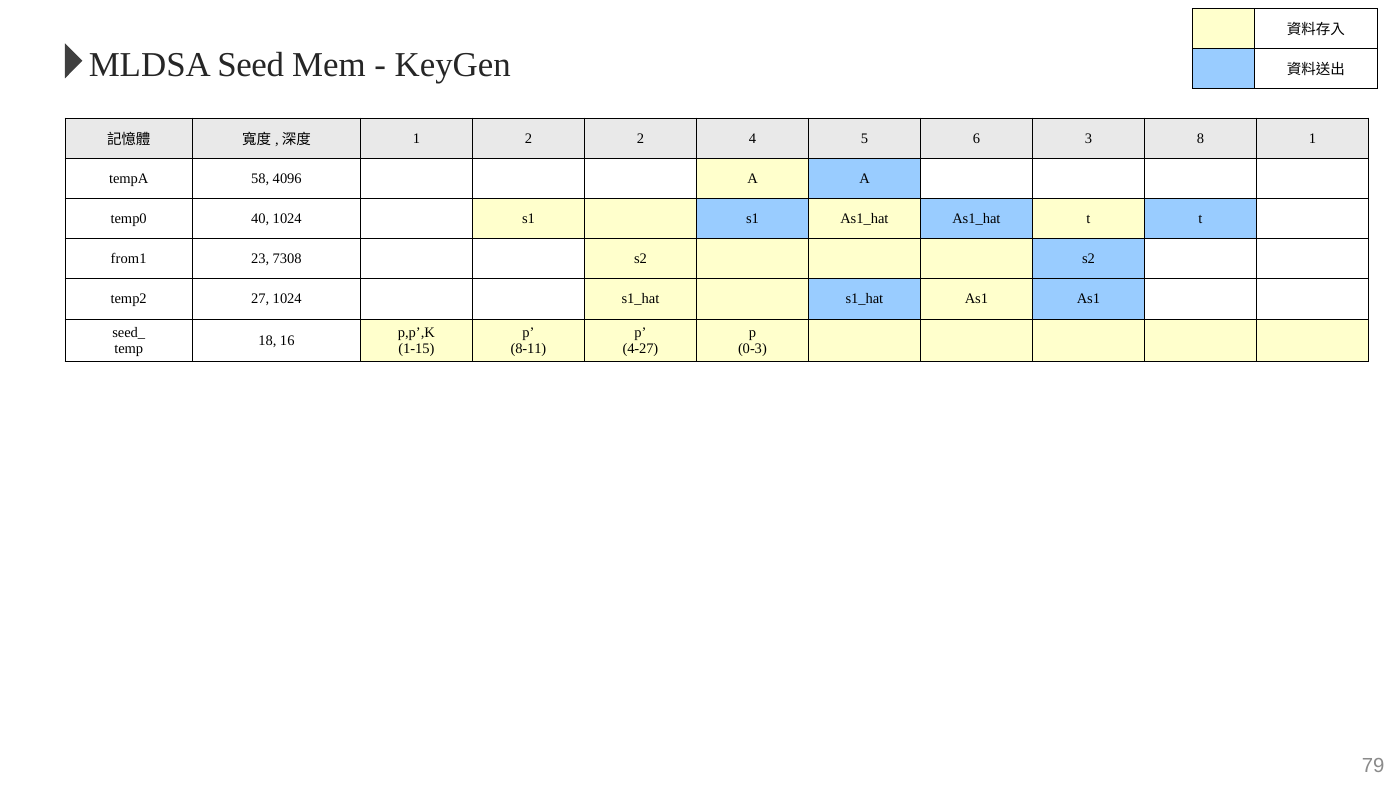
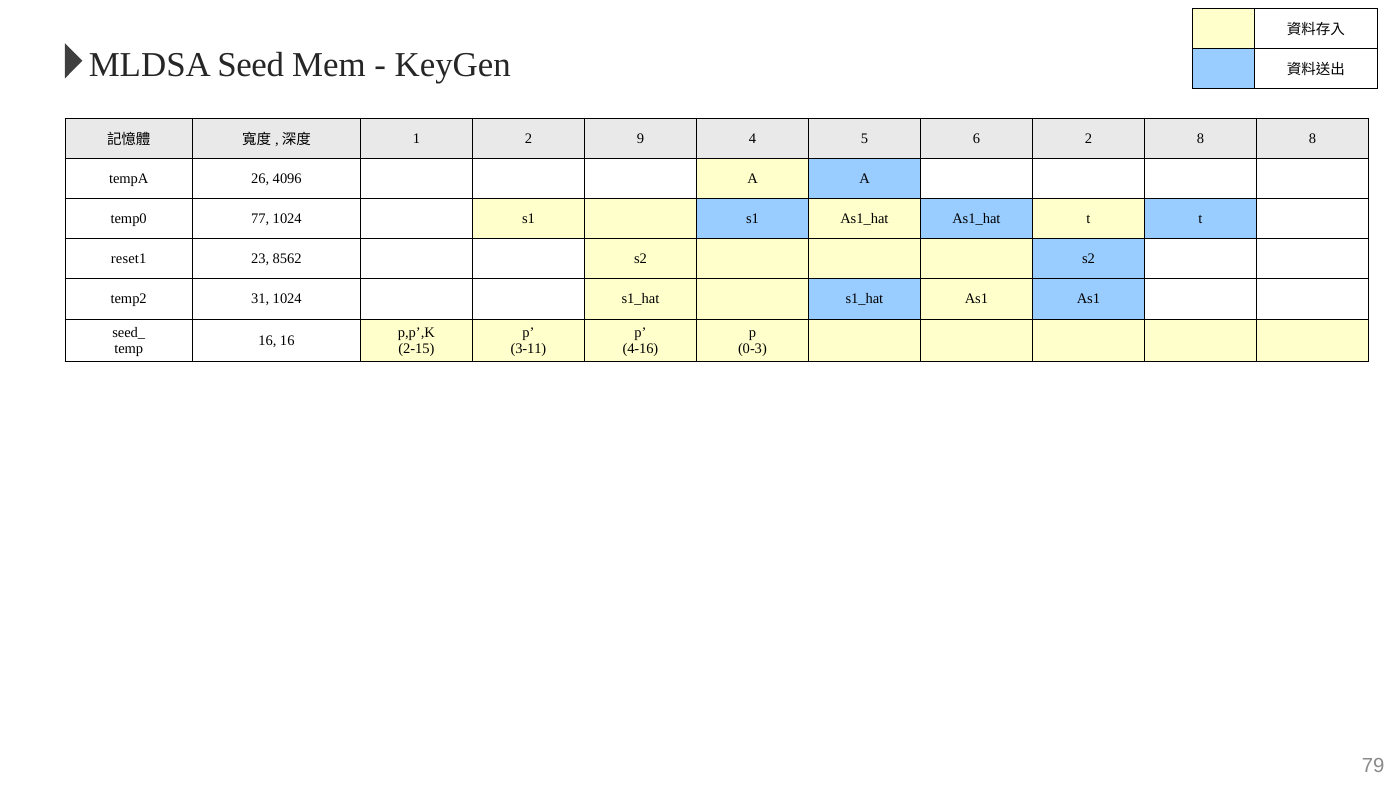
2 2: 2 -> 9
6 3: 3 -> 2
8 1: 1 -> 8
58: 58 -> 26
40: 40 -> 77
from1: from1 -> reset1
7308: 7308 -> 8562
27: 27 -> 31
18 at (267, 340): 18 -> 16
1-15: 1-15 -> 2-15
8-11: 8-11 -> 3-11
4-27: 4-27 -> 4-16
